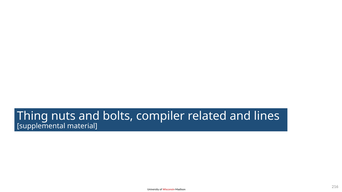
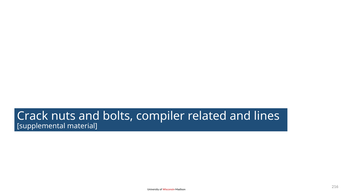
Thing: Thing -> Crack
